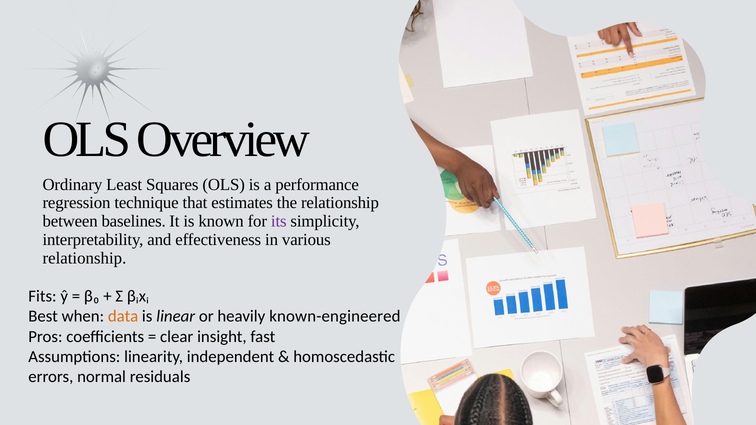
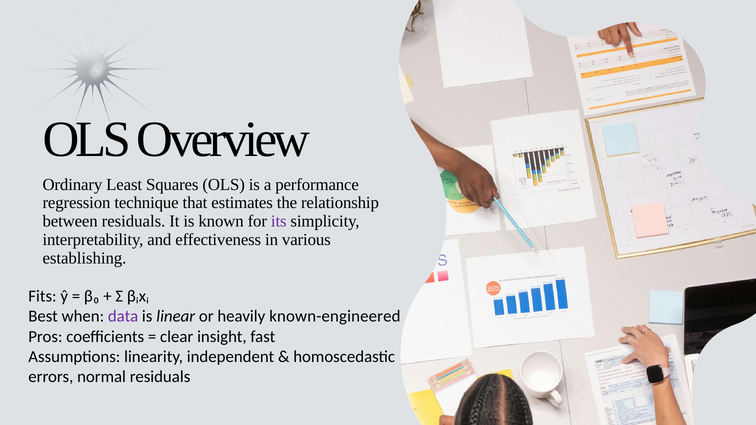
between baselines: baselines -> residuals
relationship at (84, 258): relationship -> establishing
data colour: orange -> purple
